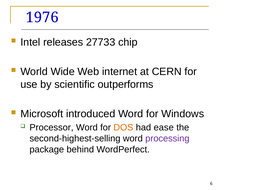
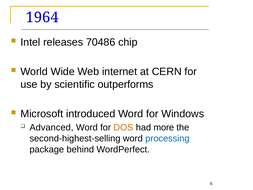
1976: 1976 -> 1964
27733: 27733 -> 70486
Processor: Processor -> Advanced
ease: ease -> more
processing colour: purple -> blue
